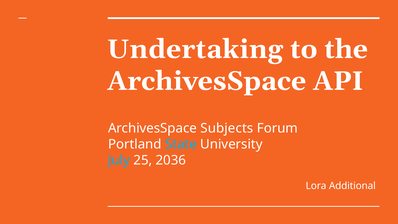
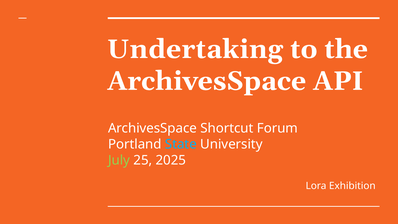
Subjects: Subjects -> Shortcut
July colour: light blue -> light green
2036: 2036 -> 2025
Additional: Additional -> Exhibition
